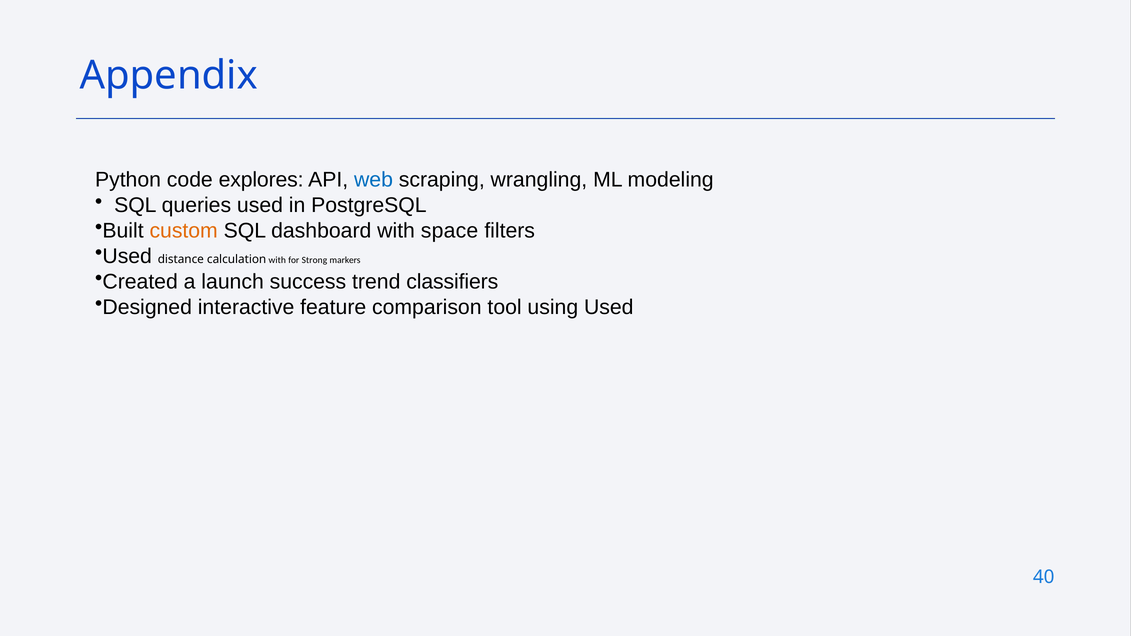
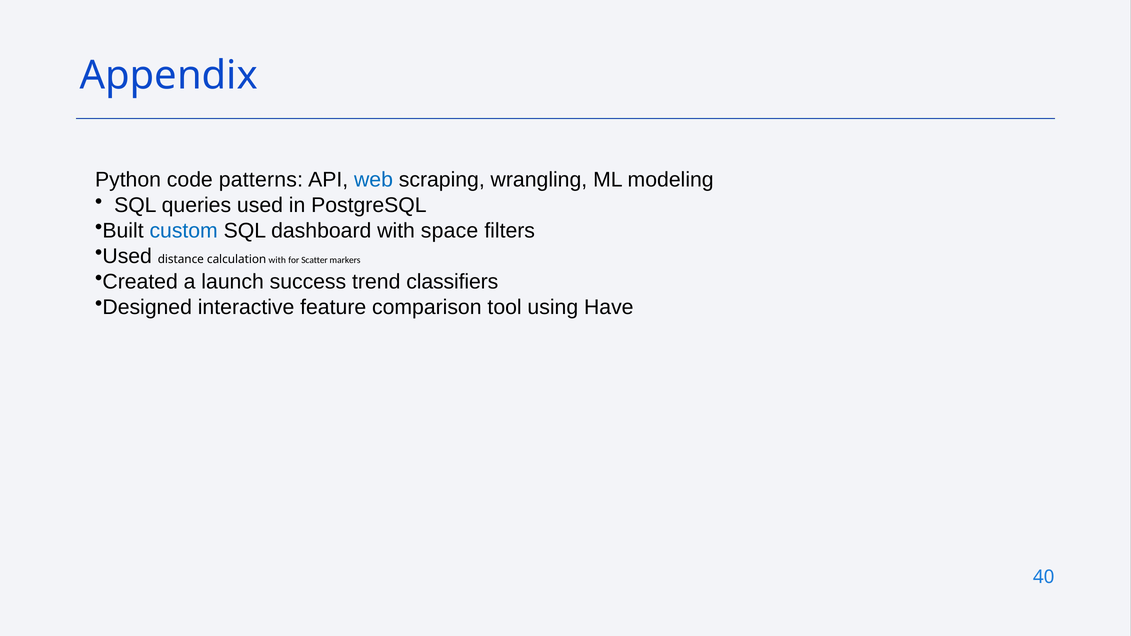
explores: explores -> patterns
custom colour: orange -> blue
Strong: Strong -> Scatter
using Used: Used -> Have
